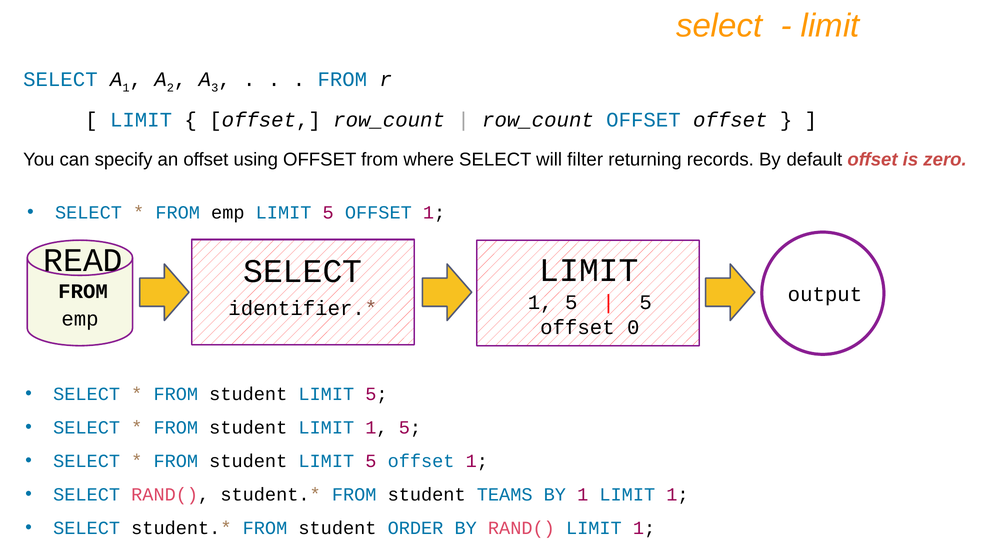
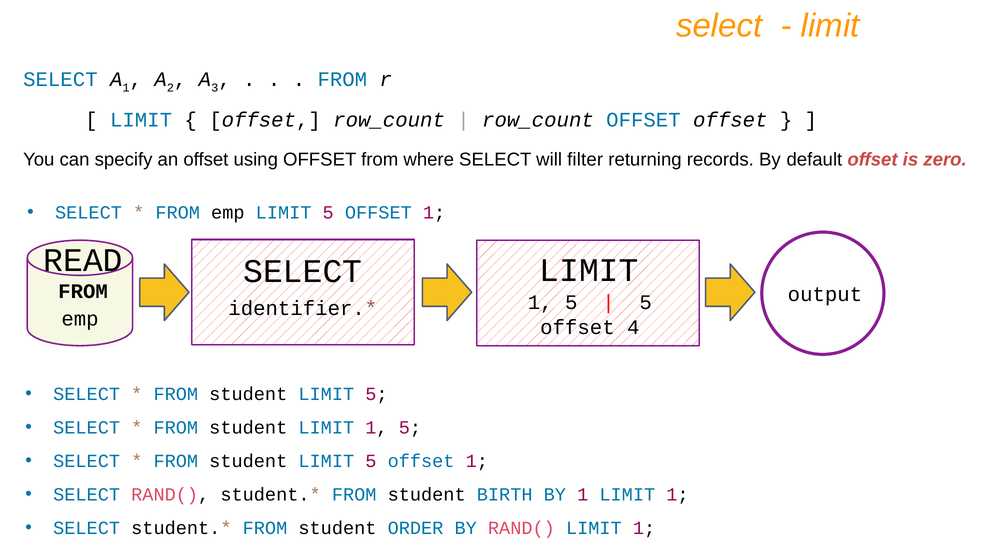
0: 0 -> 4
TEAMS: TEAMS -> BIRTH
